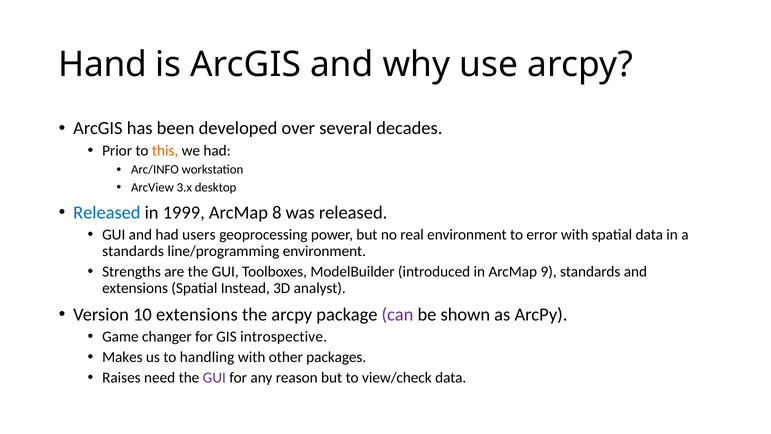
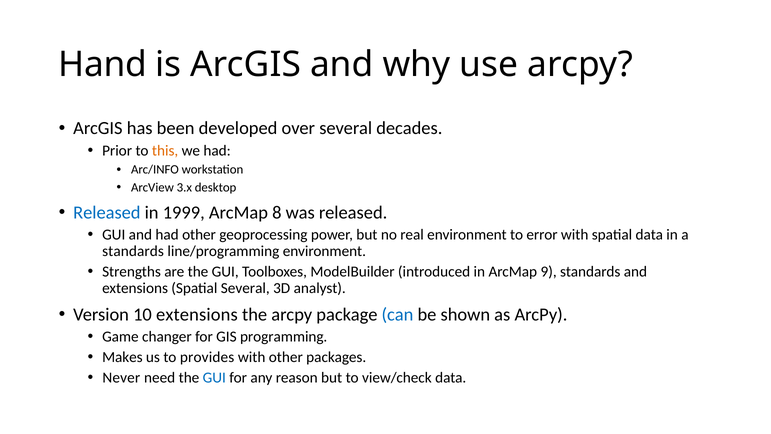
had users: users -> other
Spatial Instead: Instead -> Several
can colour: purple -> blue
introspective: introspective -> programming
handling: handling -> provides
Raises: Raises -> Never
GUI at (214, 378) colour: purple -> blue
